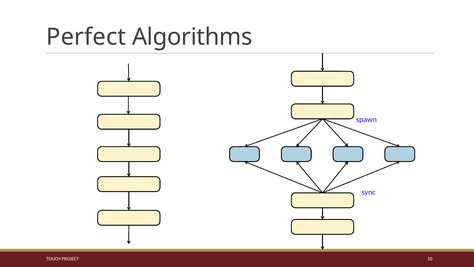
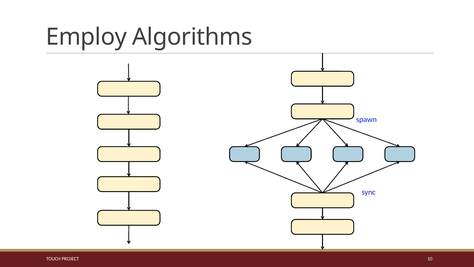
Perfect: Perfect -> Employ
